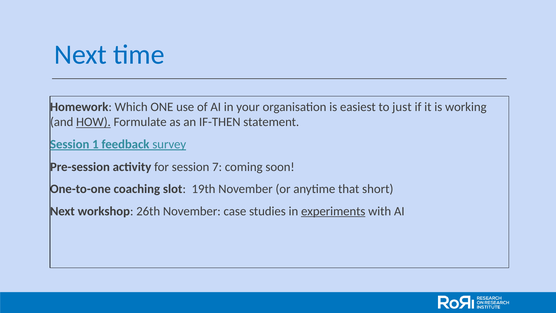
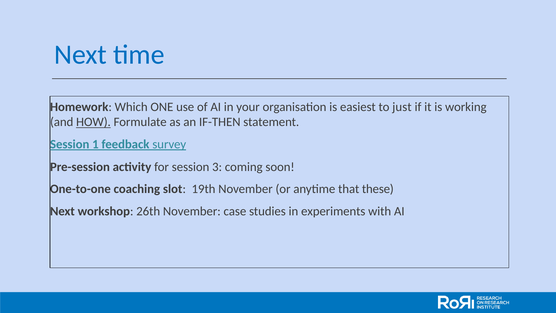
7: 7 -> 3
short: short -> these
experiments underline: present -> none
